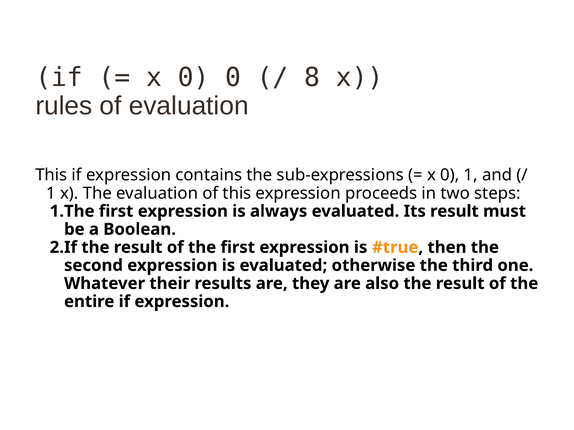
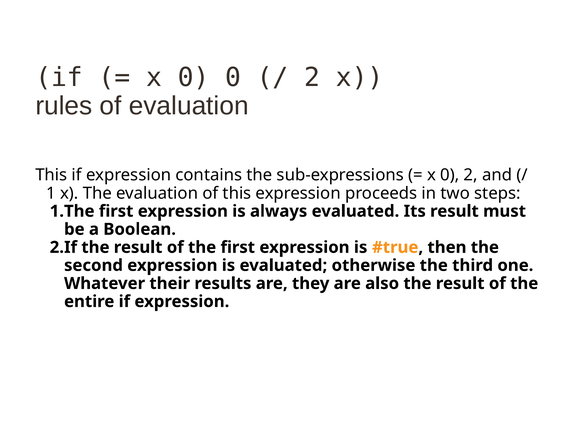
8 at (312, 78): 8 -> 2
0 1: 1 -> 2
